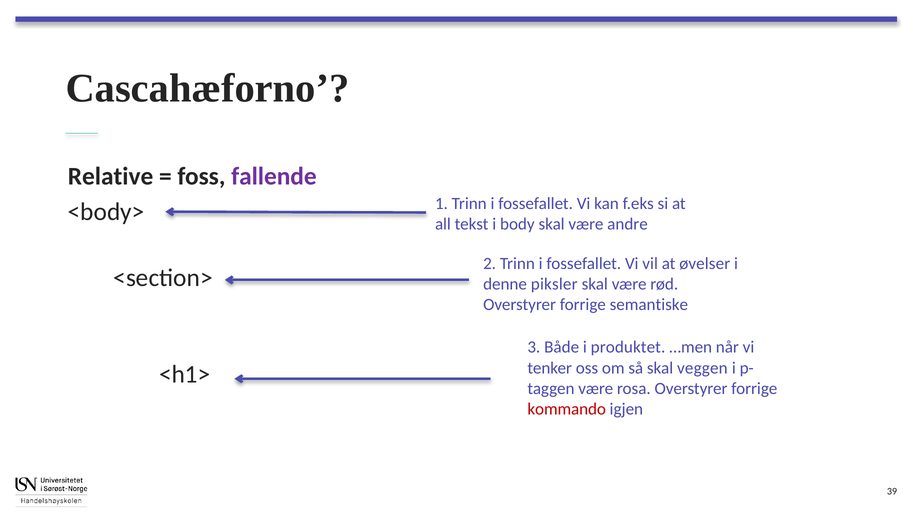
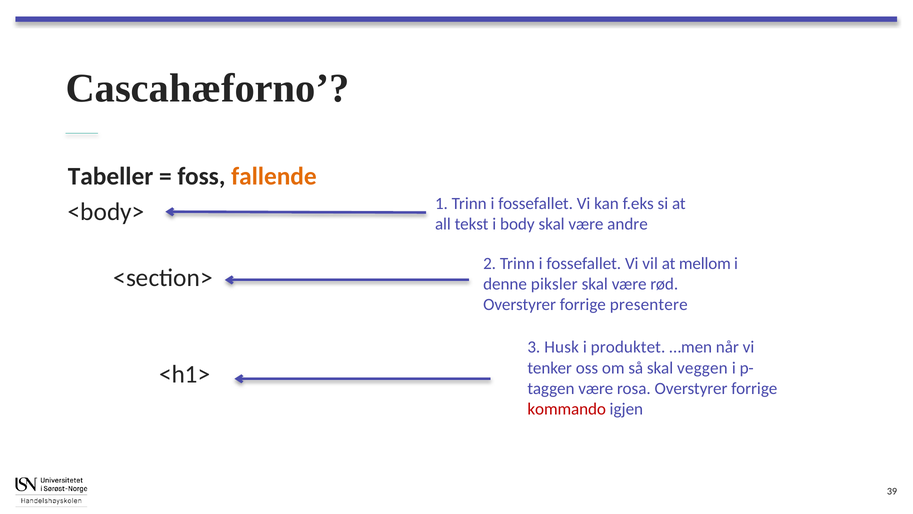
Relative: Relative -> Tabeller
fallende colour: purple -> orange
øvelser: øvelser -> mellom
semantiske: semantiske -> presentere
Både: Både -> Husk
